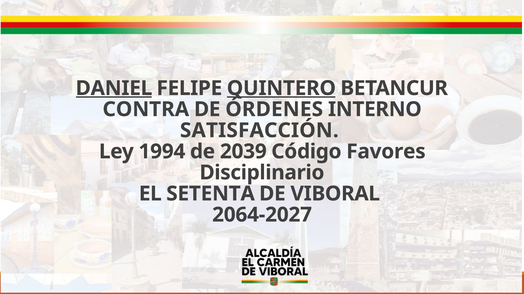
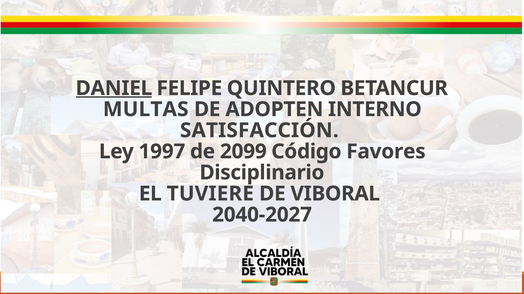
QUINTERO underline: present -> none
CONTRA: CONTRA -> MULTAS
ÓRDENES: ÓRDENES -> ADOPTEN
1994: 1994 -> 1997
2039: 2039 -> 2099
SETENTA: SETENTA -> TUVIERE
2064-2027: 2064-2027 -> 2040-2027
